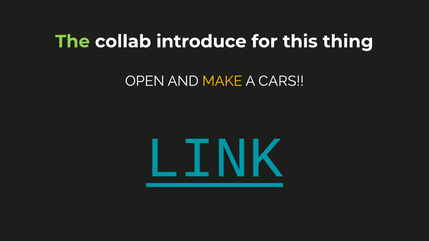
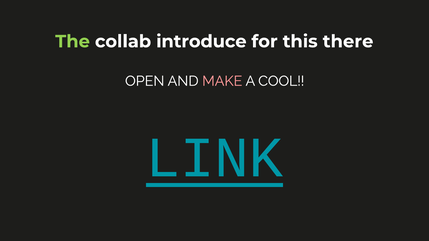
thing: thing -> there
MAKE colour: yellow -> pink
CARS: CARS -> COOL
